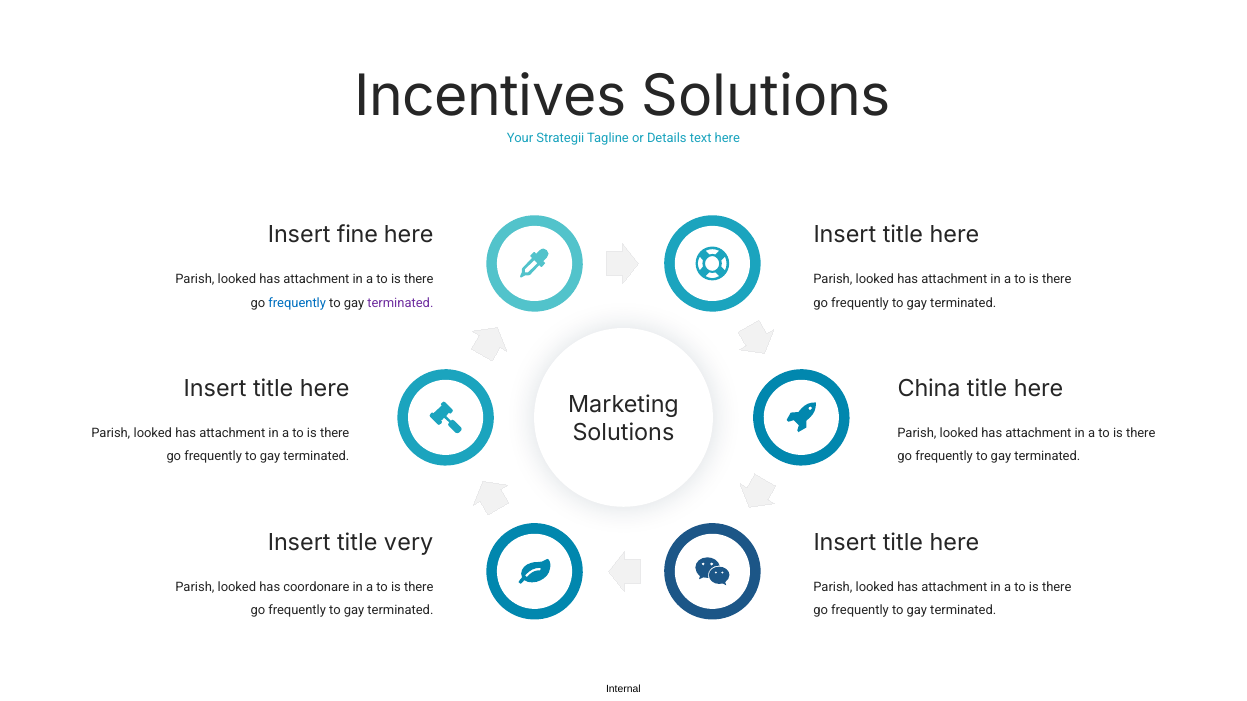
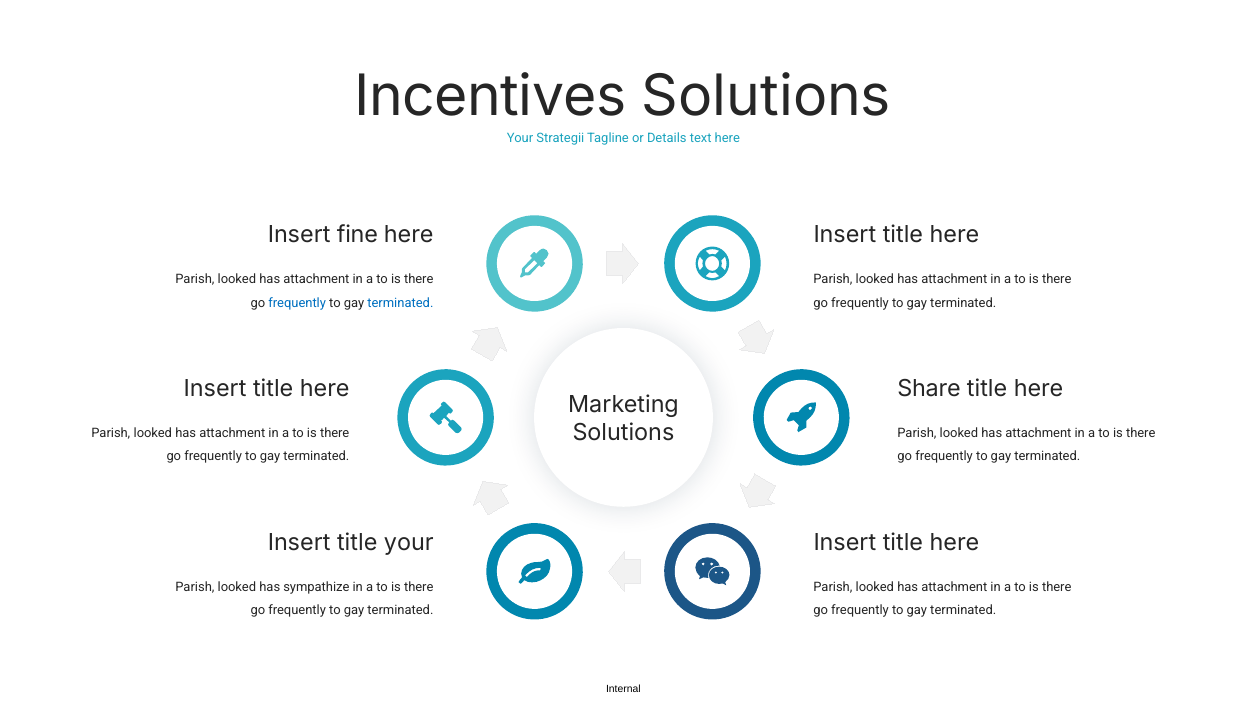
terminated at (400, 303) colour: purple -> blue
China: China -> Share
title very: very -> your
coordonare: coordonare -> sympathize
